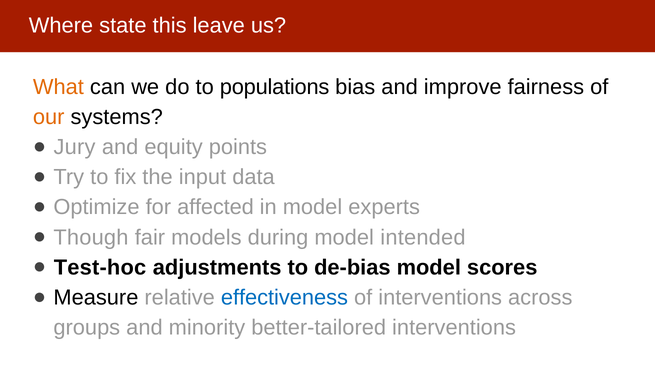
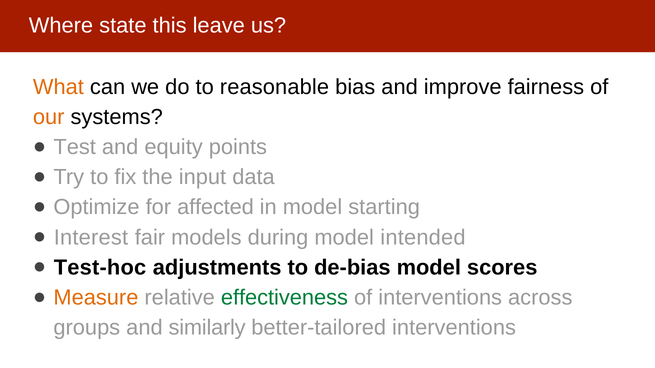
populations: populations -> reasonable
Jury: Jury -> Test
experts: experts -> starting
Though: Though -> Interest
Measure colour: black -> orange
effectiveness colour: blue -> green
minority: minority -> similarly
